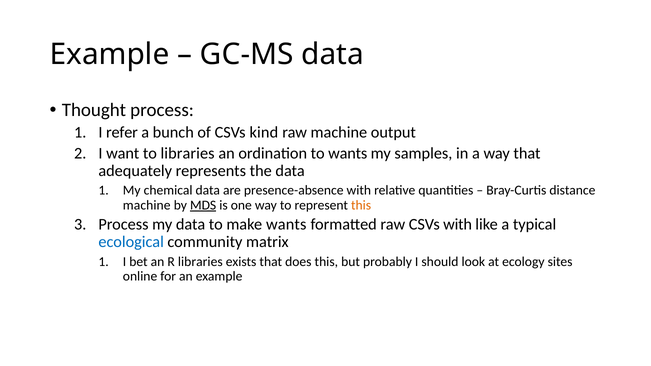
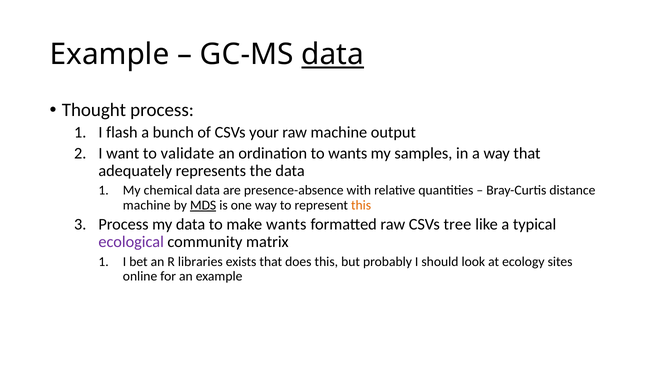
data at (333, 55) underline: none -> present
refer: refer -> flash
kind: kind -> your
to libraries: libraries -> validate
CSVs with: with -> tree
ecological colour: blue -> purple
